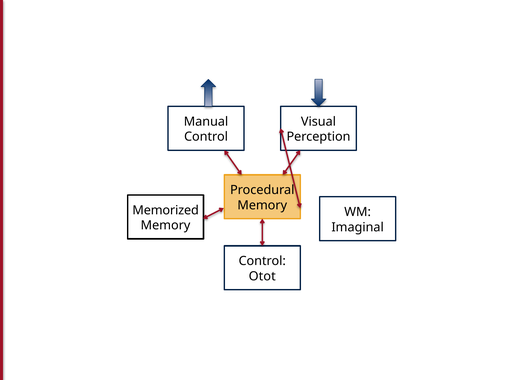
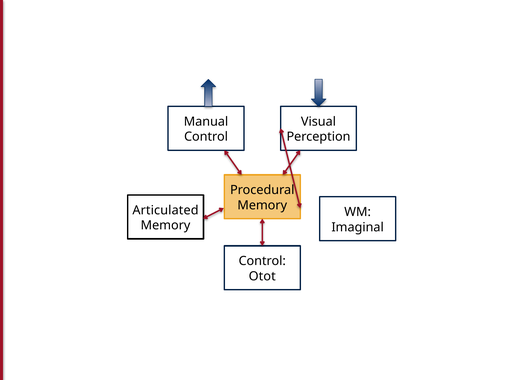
Memorized: Memorized -> Articulated
